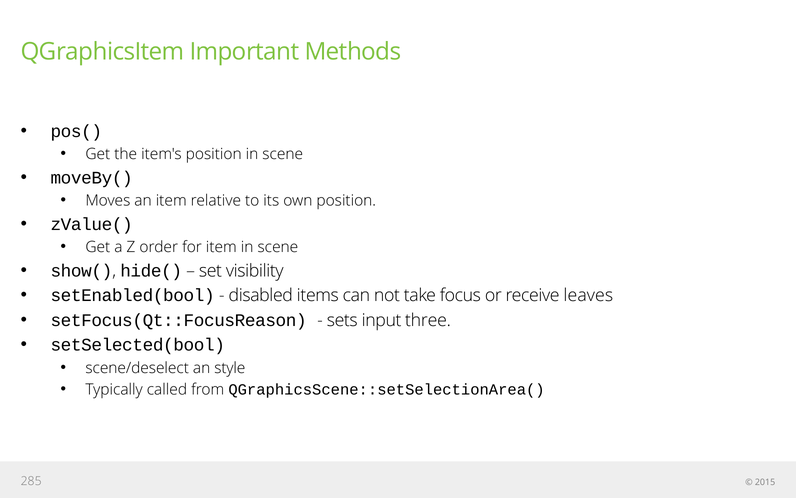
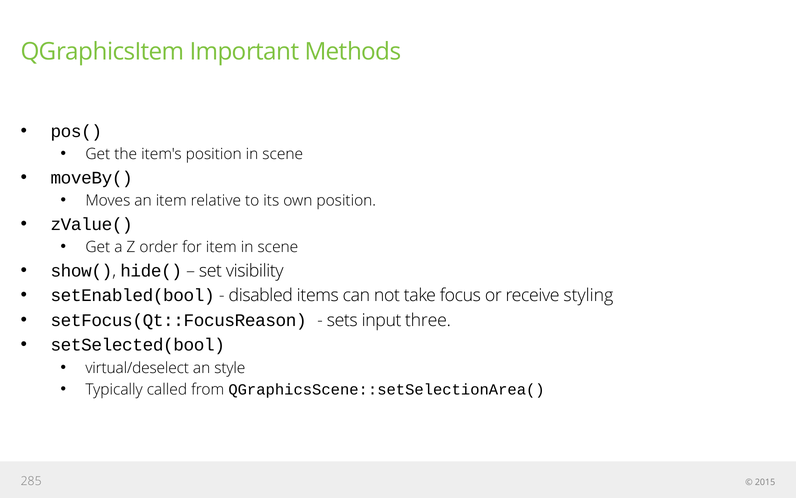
leaves: leaves -> styling
scene/deselect: scene/deselect -> virtual/deselect
